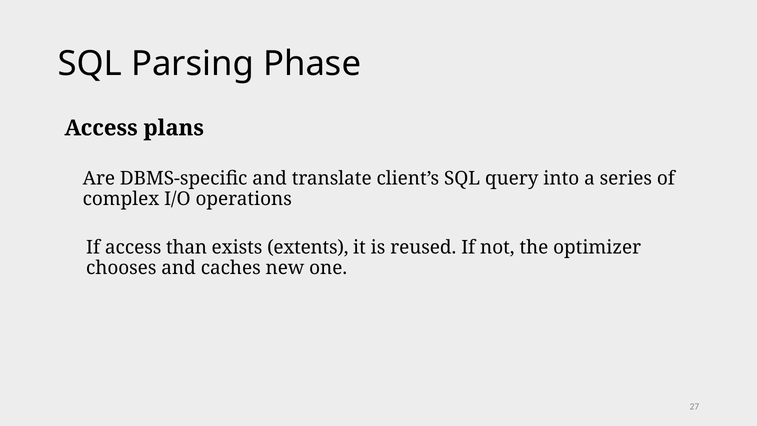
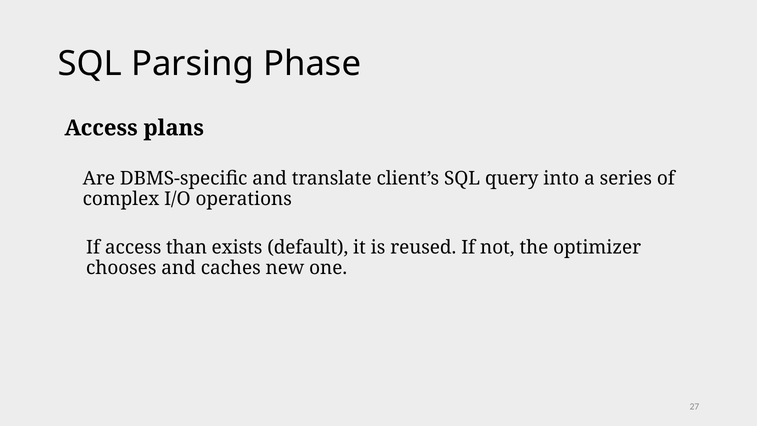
extents: extents -> default
